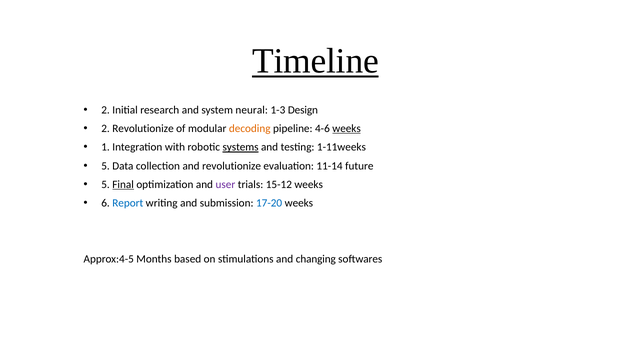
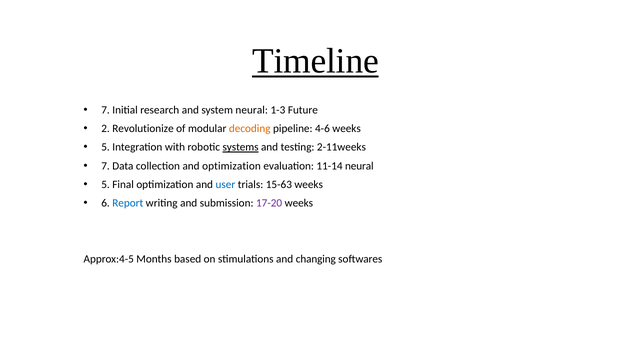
2 at (106, 110): 2 -> 7
Design: Design -> Future
weeks at (347, 129) underline: present -> none
1 at (106, 147): 1 -> 5
1-11weeks: 1-11weeks -> 2-11weeks
5 at (106, 166): 5 -> 7
and revolutionize: revolutionize -> optimization
11-14 future: future -> neural
Final underline: present -> none
user colour: purple -> blue
15-12: 15-12 -> 15-63
17-20 colour: blue -> purple
